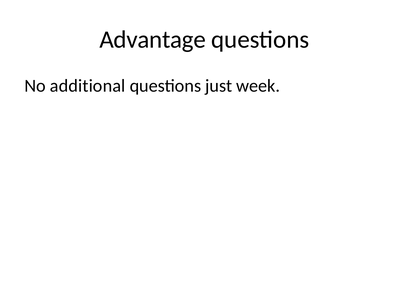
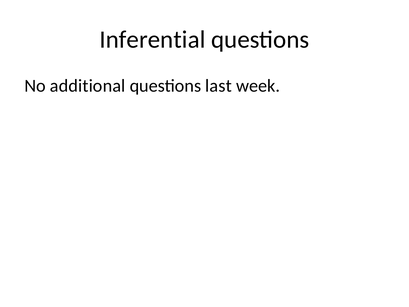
Advantage: Advantage -> Inferential
just: just -> last
